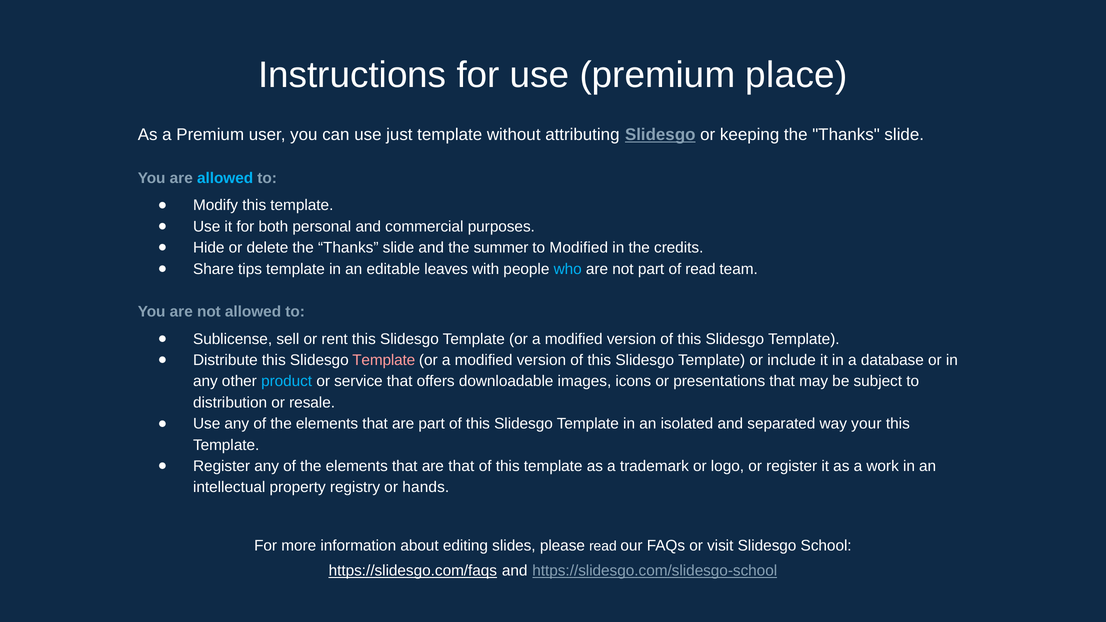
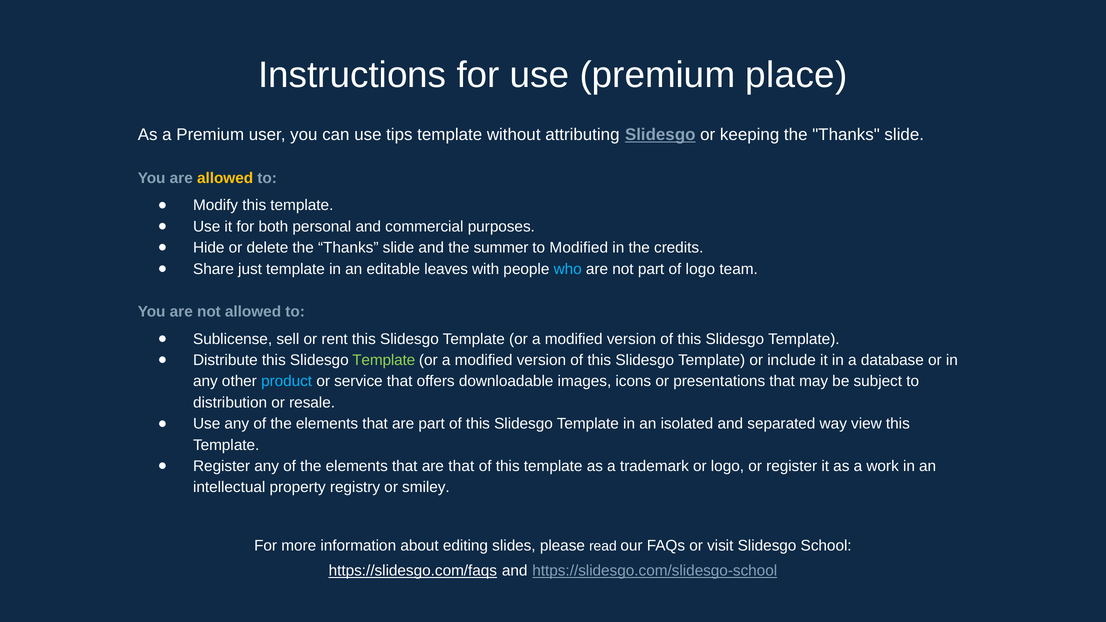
just: just -> tips
allowed at (225, 178) colour: light blue -> yellow
tips: tips -> just
of read: read -> logo
Template at (384, 360) colour: pink -> light green
your: your -> view
hands: hands -> smiley
